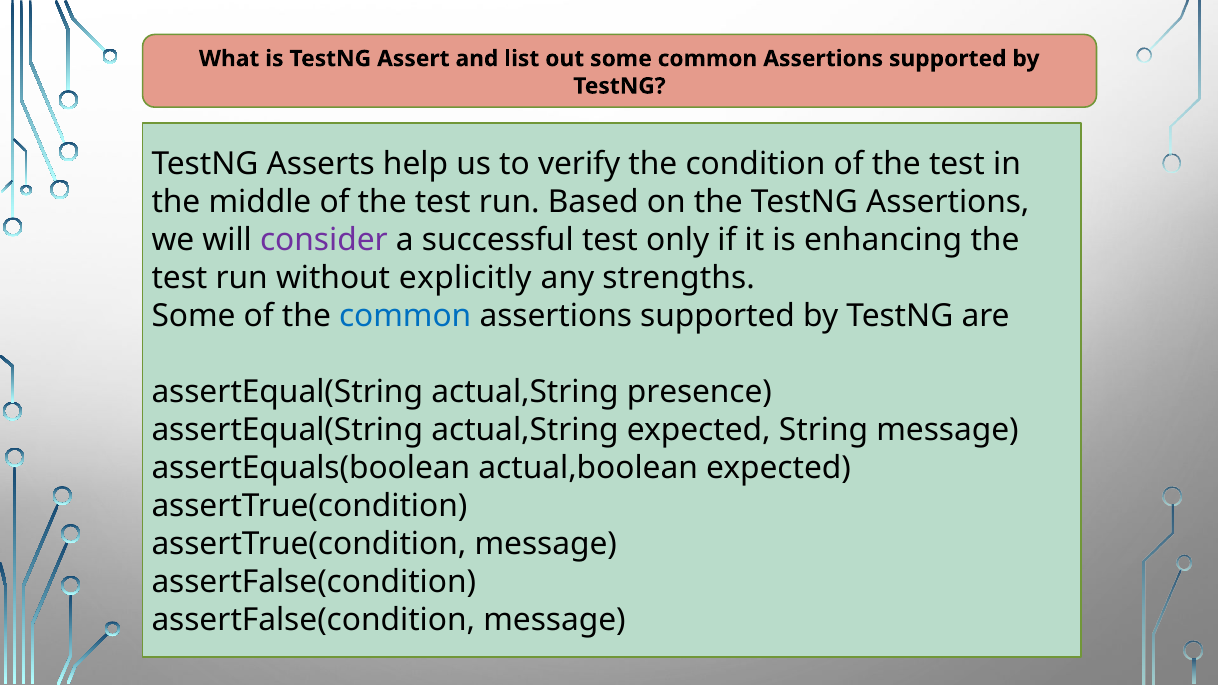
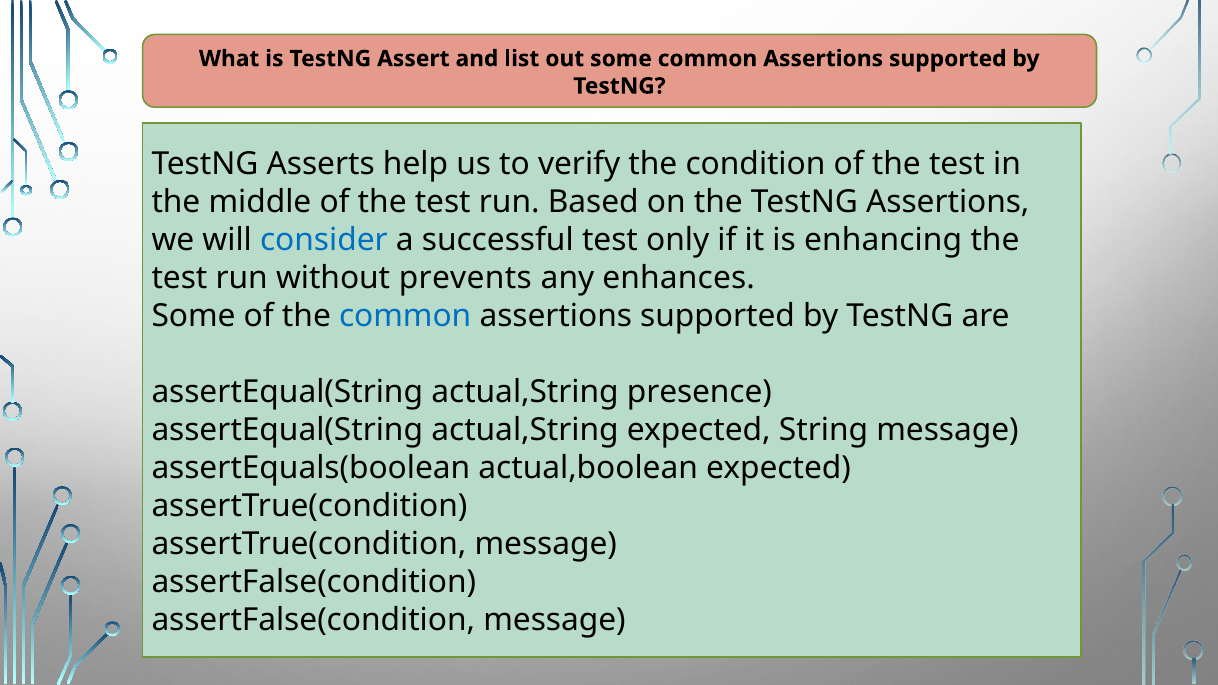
consider colour: purple -> blue
explicitly: explicitly -> prevents
strengths: strengths -> enhances
